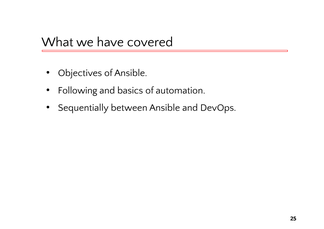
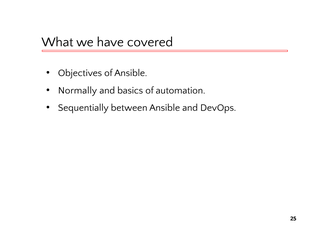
Following: Following -> Normally
